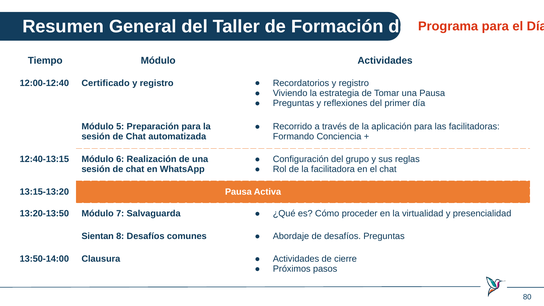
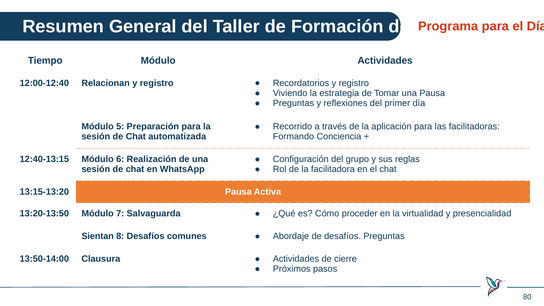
Certificado: Certificado -> Relacionan
